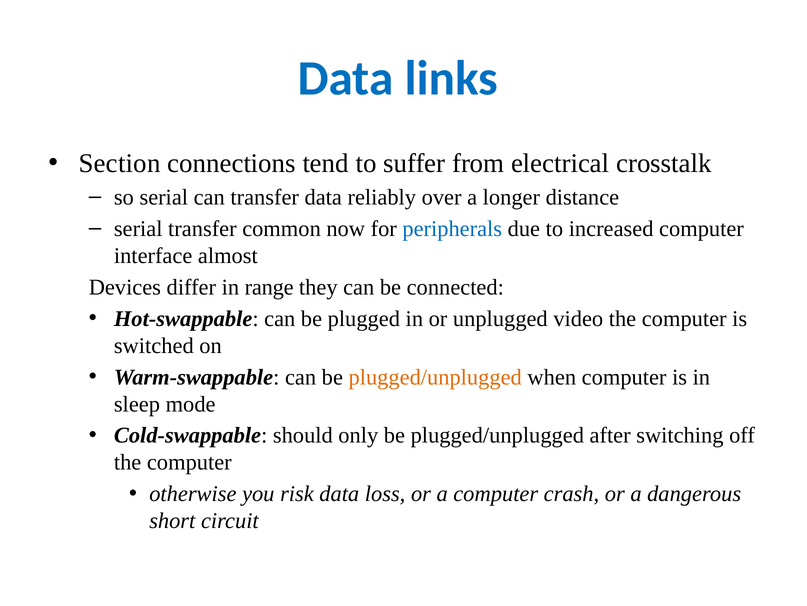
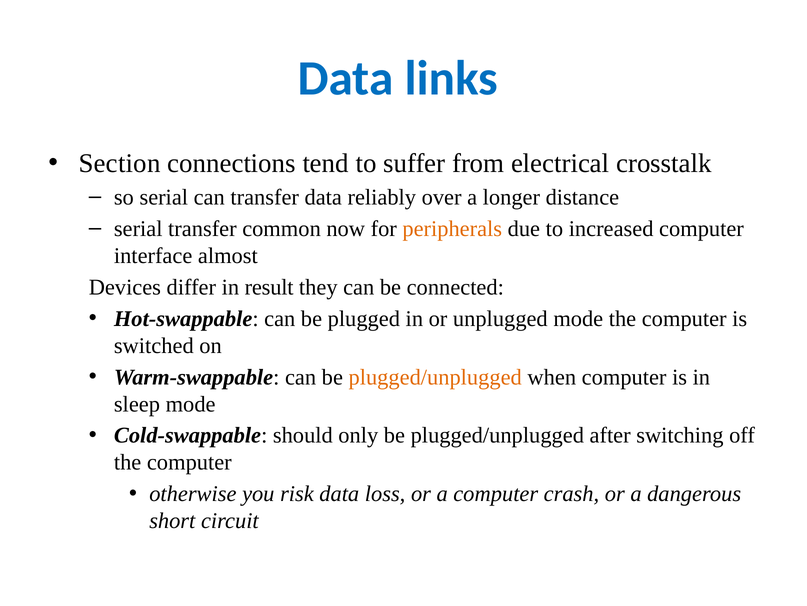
peripherals colour: blue -> orange
range: range -> result
unplugged video: video -> mode
